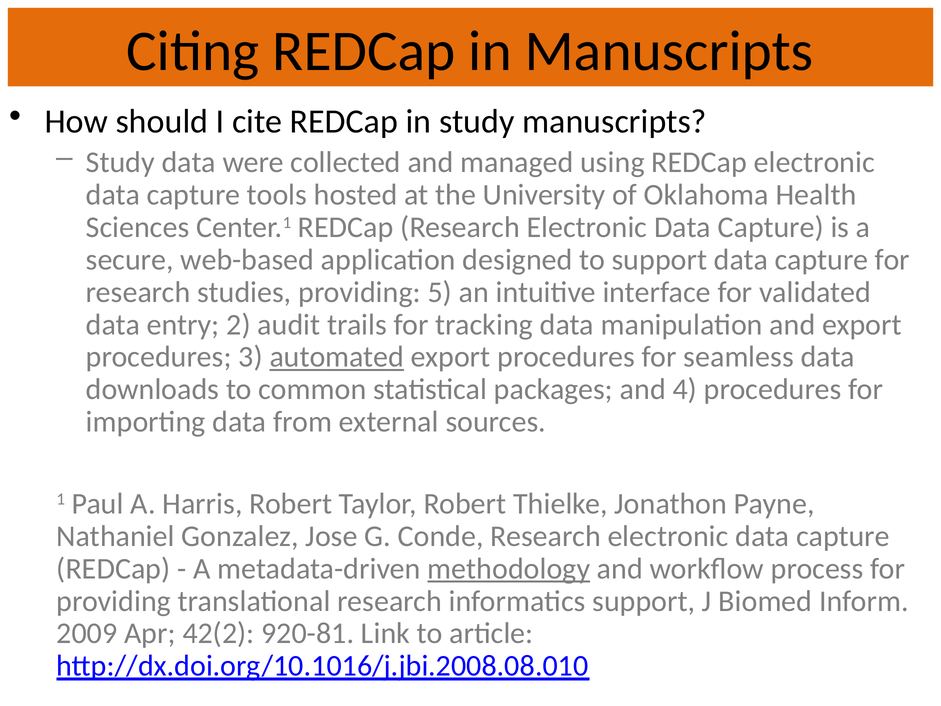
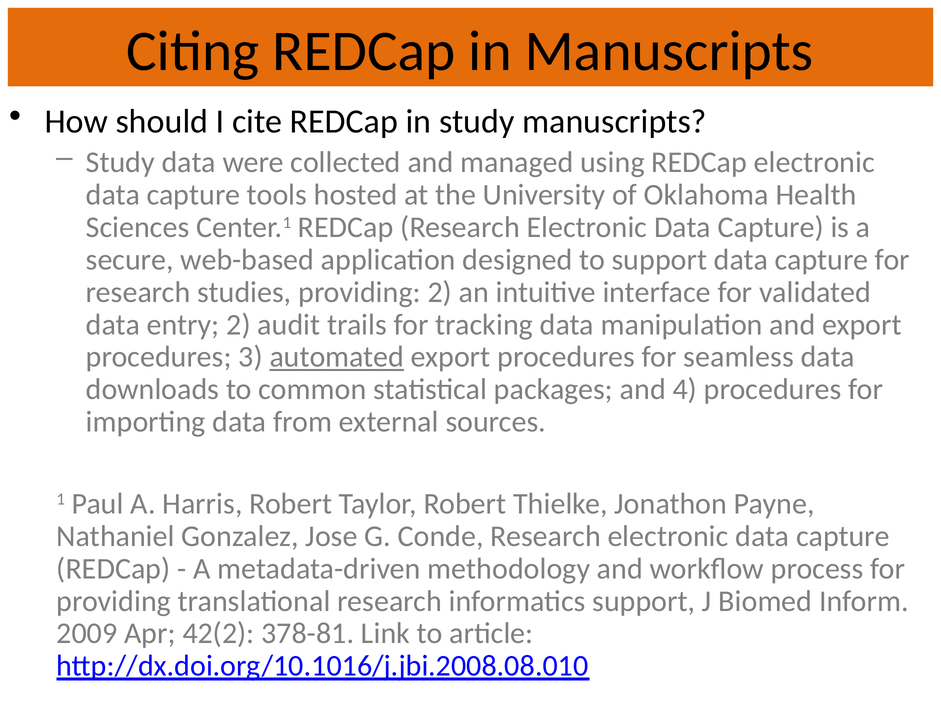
providing 5: 5 -> 2
methodology underline: present -> none
920-81: 920-81 -> 378-81
